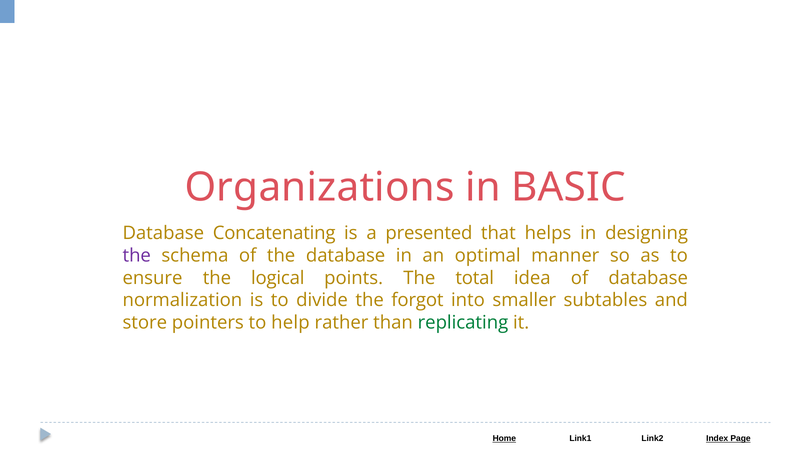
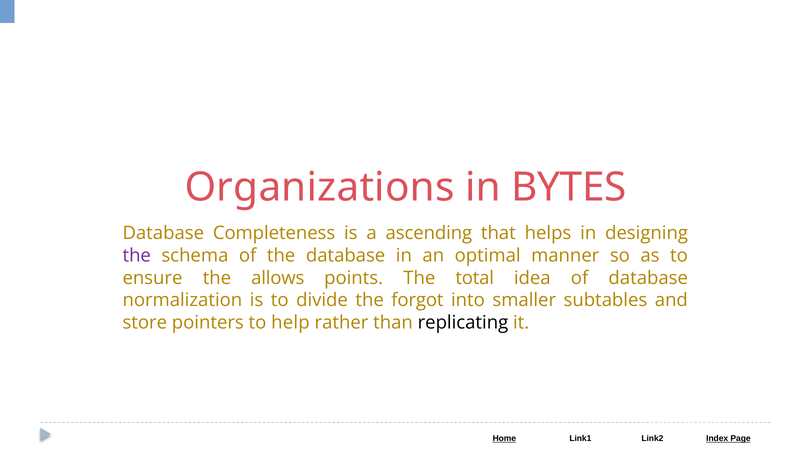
BASIC: BASIC -> BYTES
Concatenating: Concatenating -> Completeness
presented: presented -> ascending
logical: logical -> allows
replicating colour: green -> black
